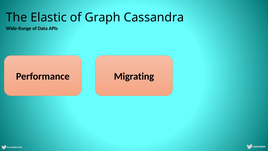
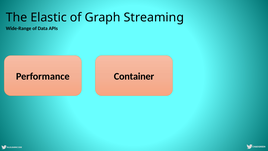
Cassandra: Cassandra -> Streaming
Migrating: Migrating -> Container
